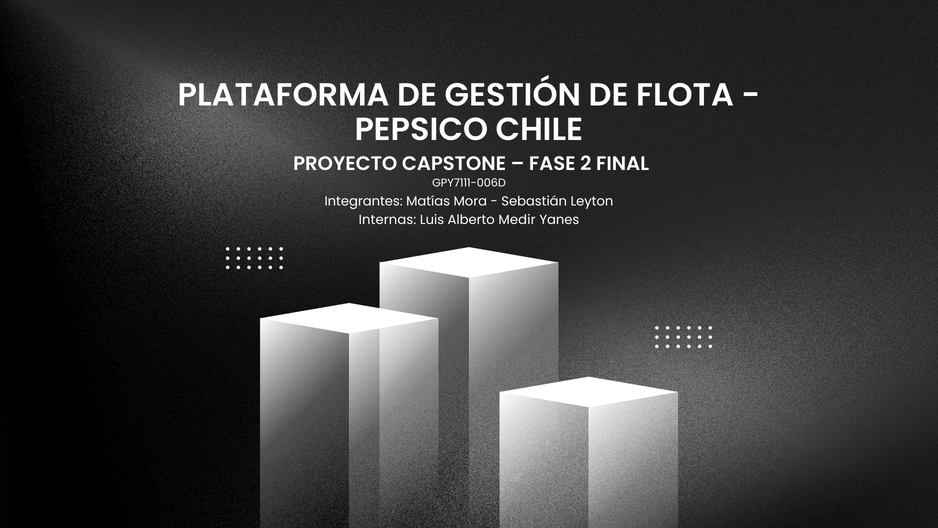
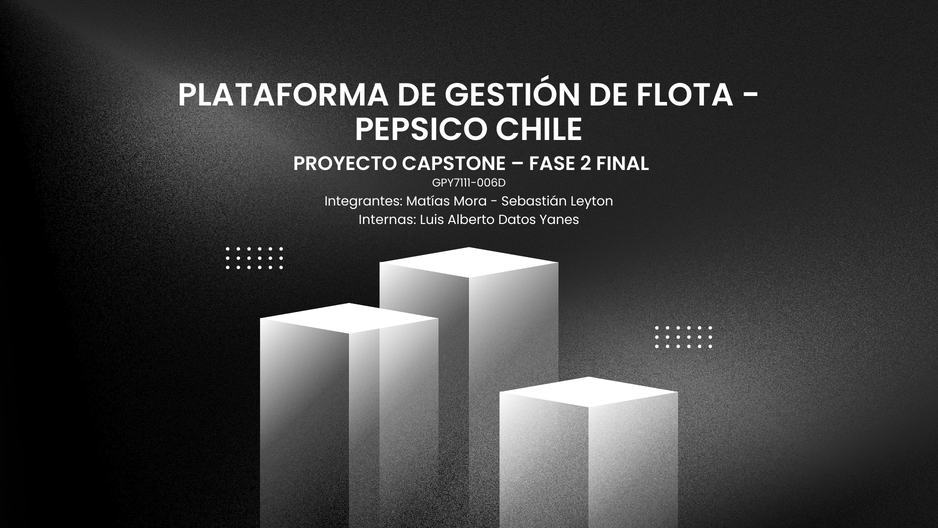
Medir: Medir -> Datos
